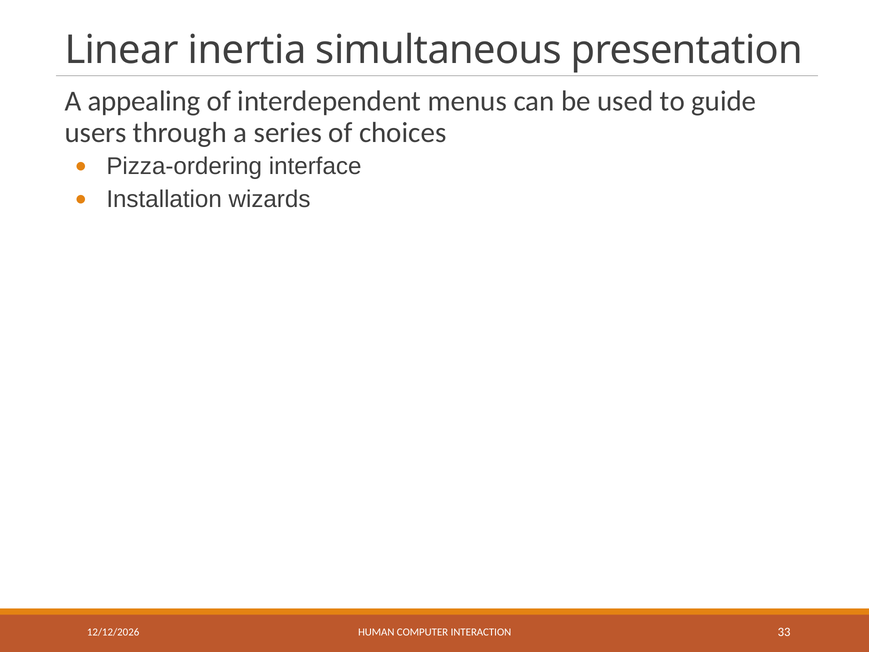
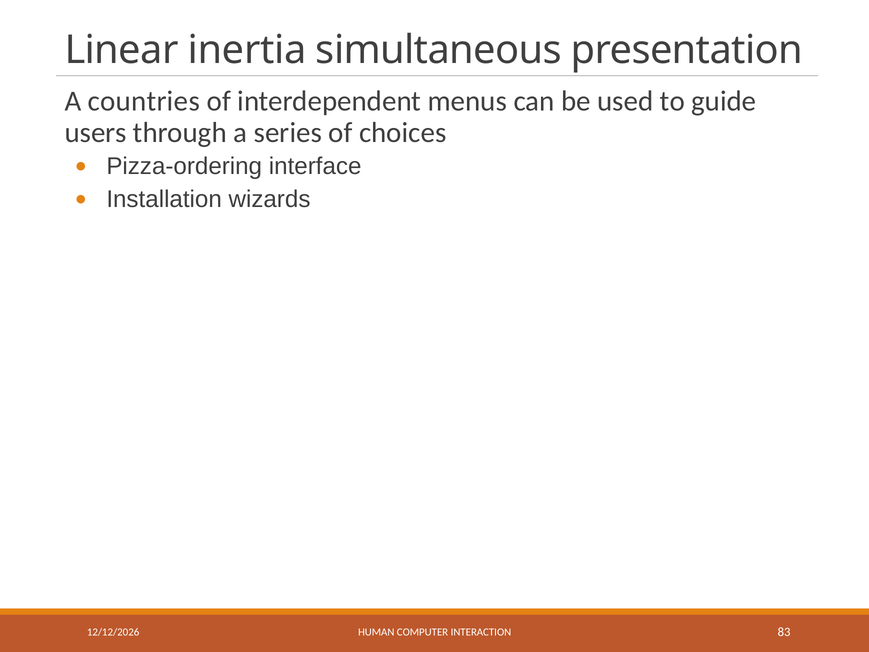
appealing: appealing -> countries
33: 33 -> 83
